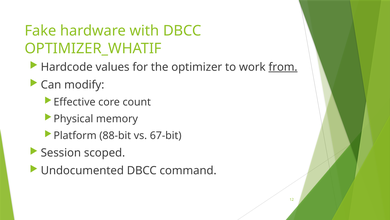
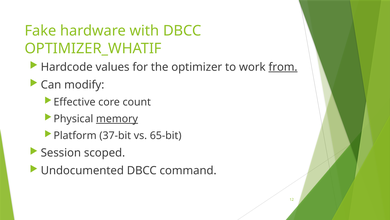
memory underline: none -> present
88-bit: 88-bit -> 37-bit
67-bit: 67-bit -> 65-bit
